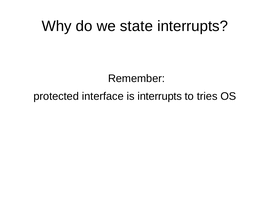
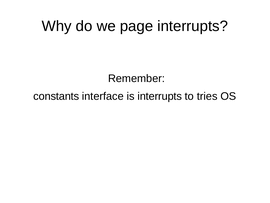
state: state -> page
protected: protected -> constants
